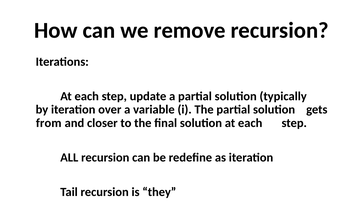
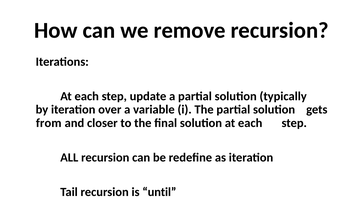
they: they -> until
